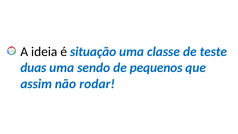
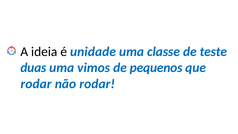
situação: situação -> unidade
sendo: sendo -> vimos
assim at (36, 84): assim -> rodar
